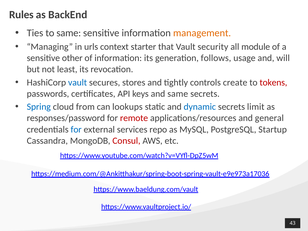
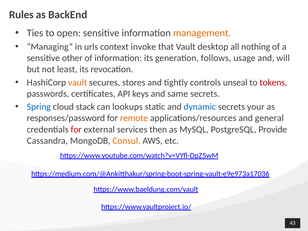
to same: same -> open
starter: starter -> invoke
security: security -> desktop
module: module -> nothing
vault at (78, 82) colour: blue -> orange
create: create -> unseal
from: from -> stack
limit: limit -> your
remote colour: red -> orange
for at (76, 129) colour: blue -> red
repo: repo -> then
Startup: Startup -> Provide
Consul colour: red -> orange
